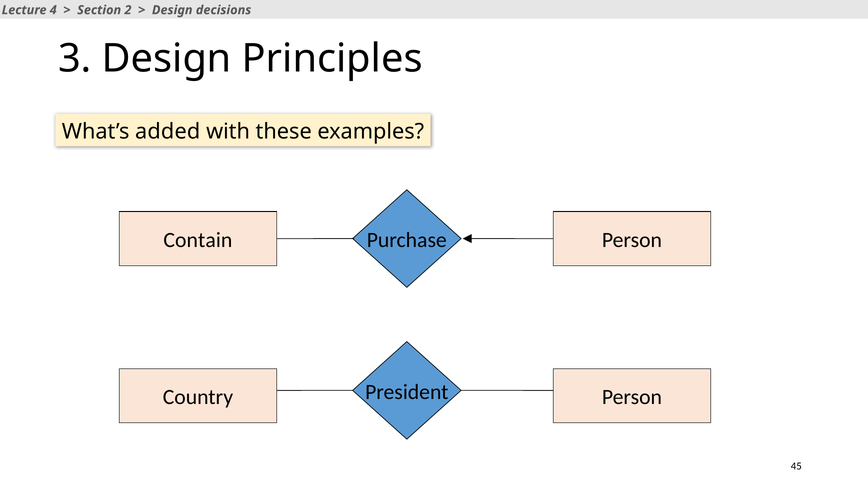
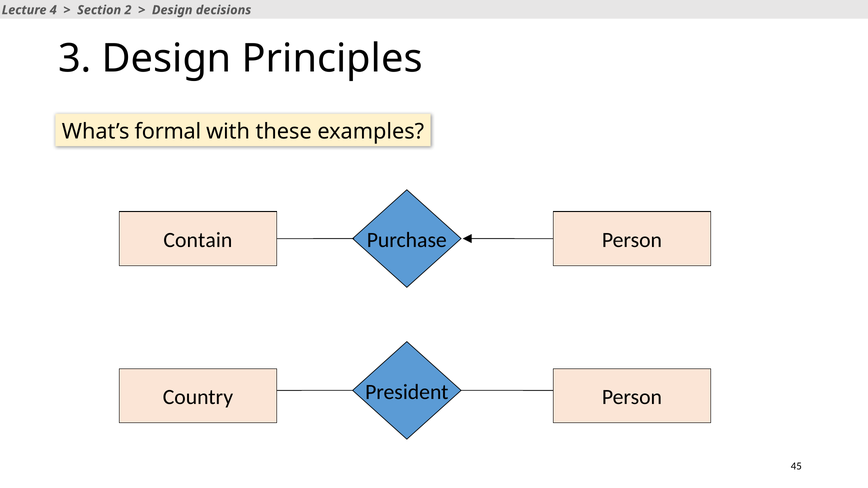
added: added -> formal
